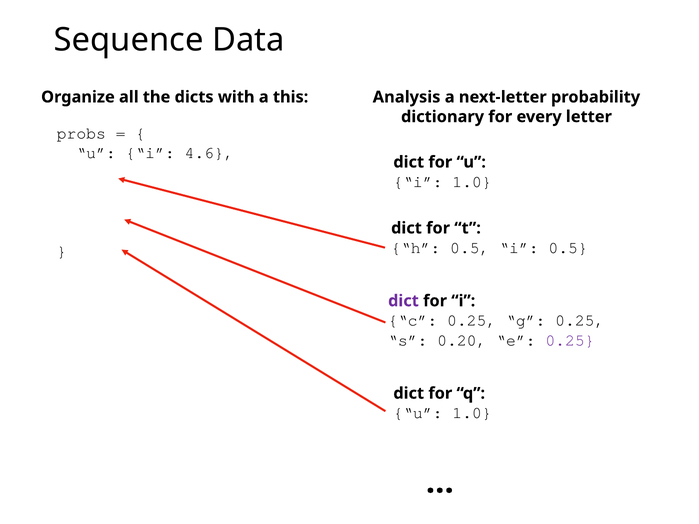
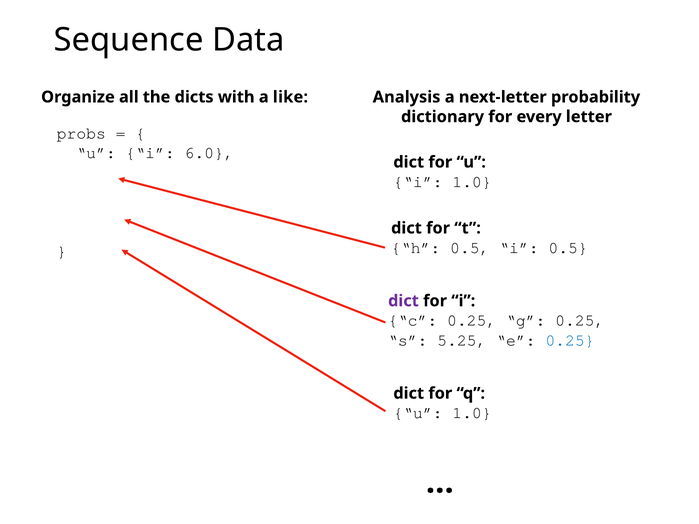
this: this -> like
4.6: 4.6 -> 6.0
0.20: 0.20 -> 5.25
0.25 at (570, 340) colour: purple -> blue
